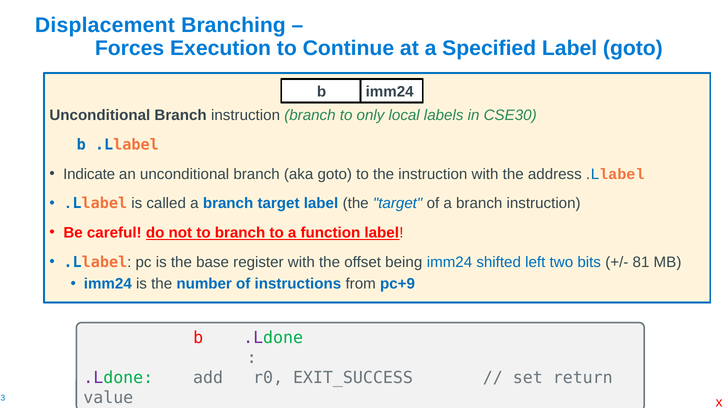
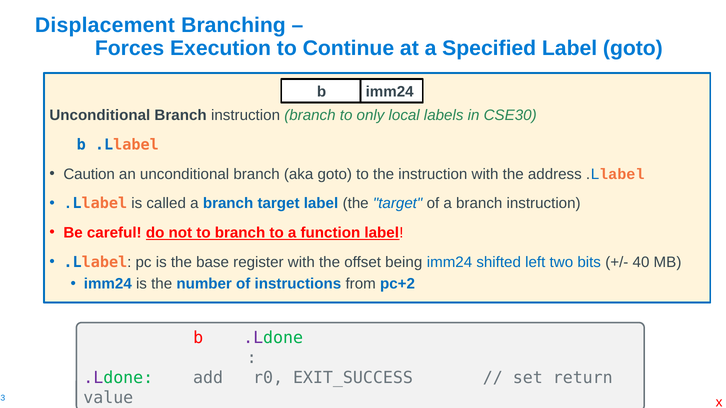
Indicate: Indicate -> Caution
81: 81 -> 40
pc+9: pc+9 -> pc+2
